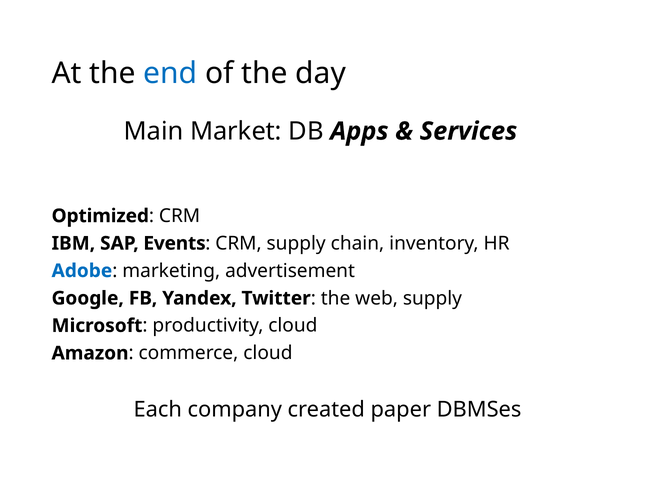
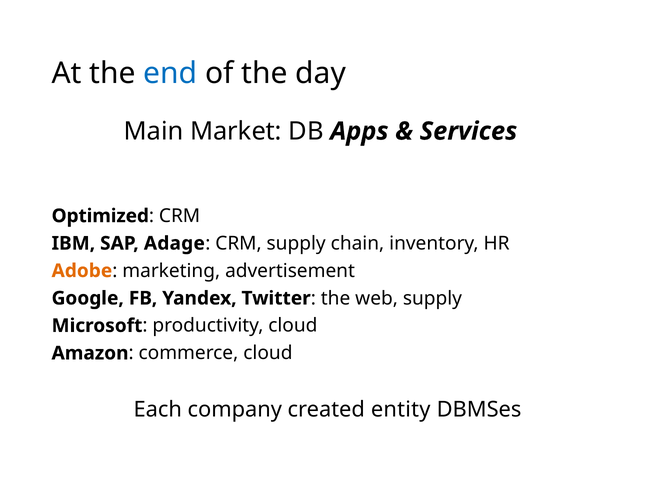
Events: Events -> Adage
Adobe colour: blue -> orange
paper: paper -> entity
